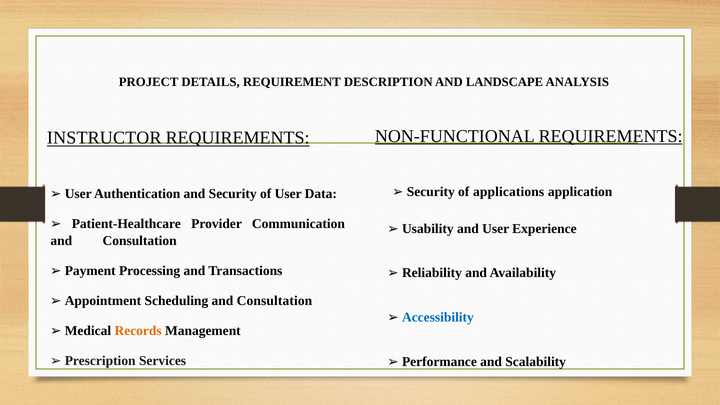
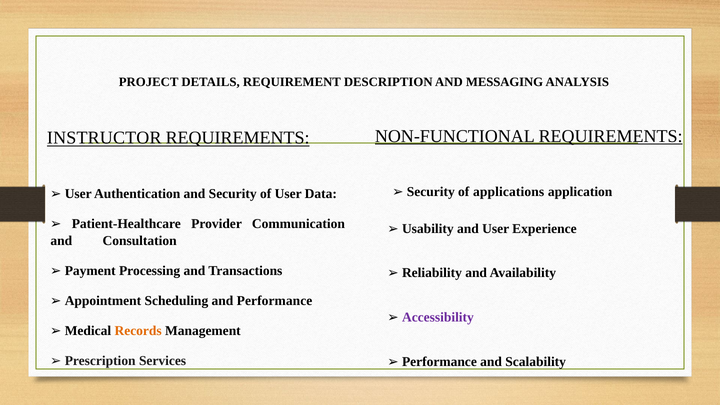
LANDSCAPE: LANDSCAPE -> MESSAGING
Scheduling and Consultation: Consultation -> Performance
Accessibility colour: blue -> purple
